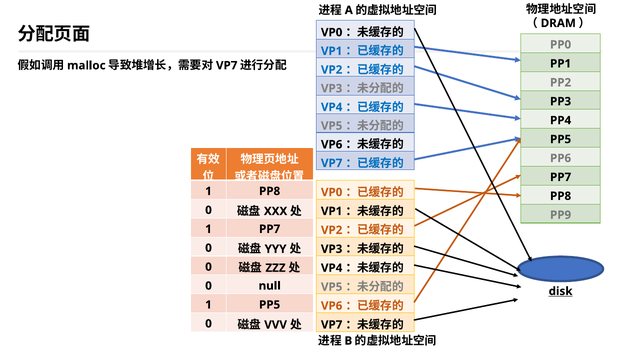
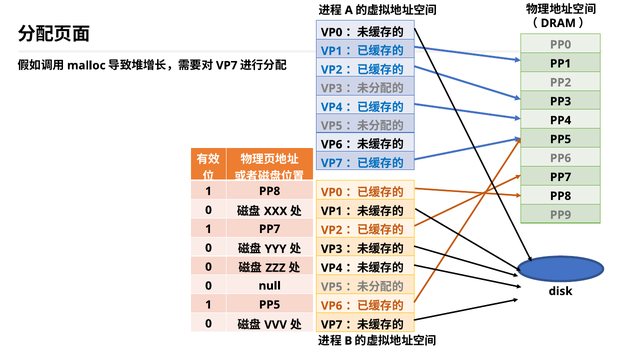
disk underline: present -> none
